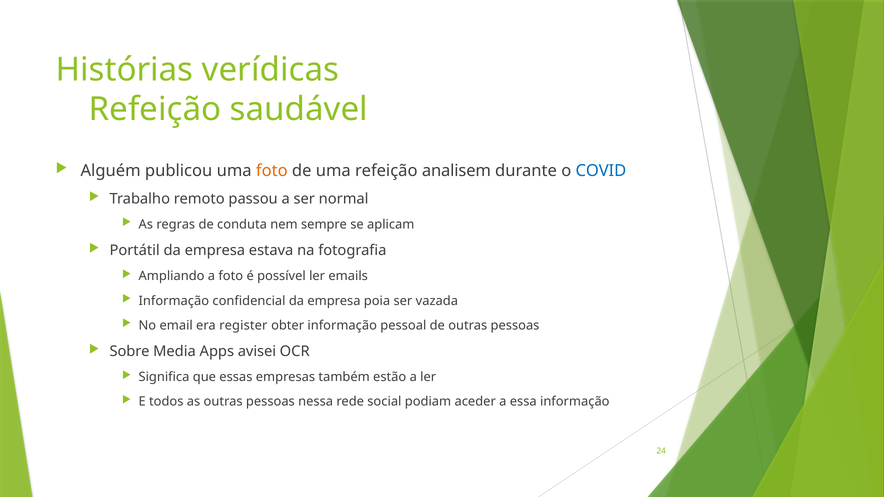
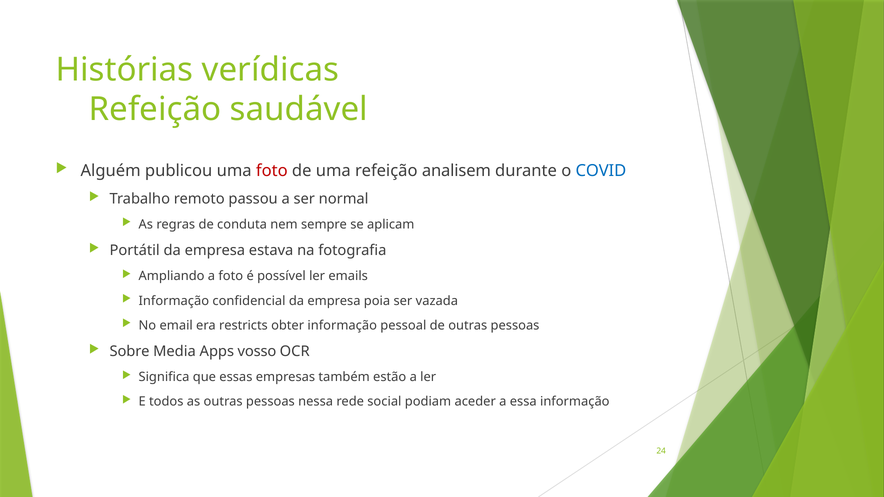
foto at (272, 171) colour: orange -> red
register: register -> restricts
avisei: avisei -> vosso
